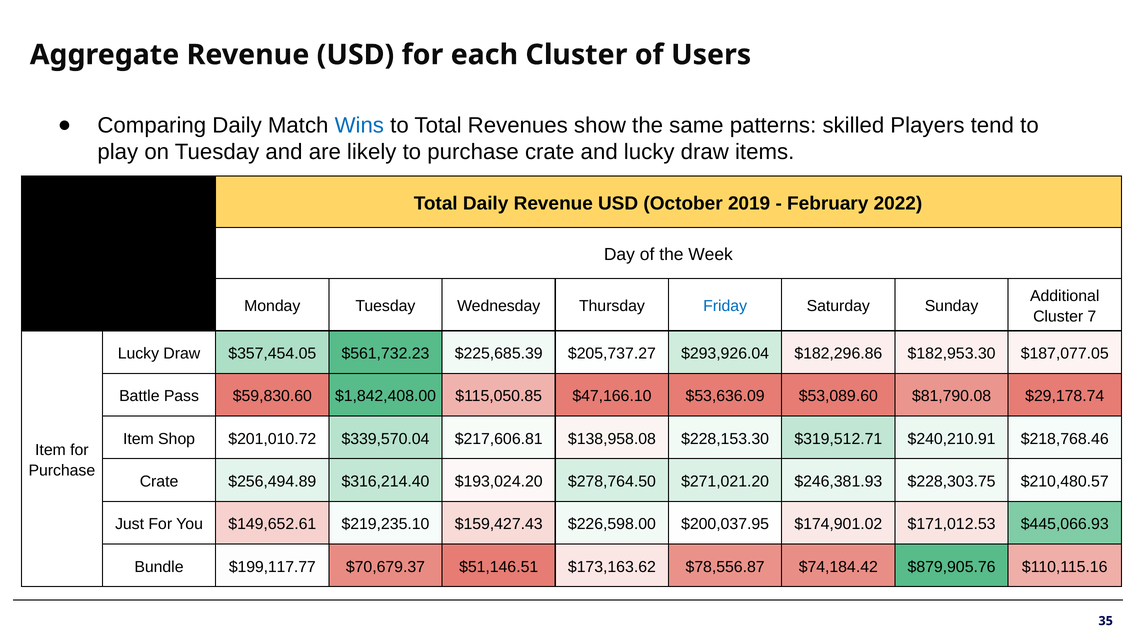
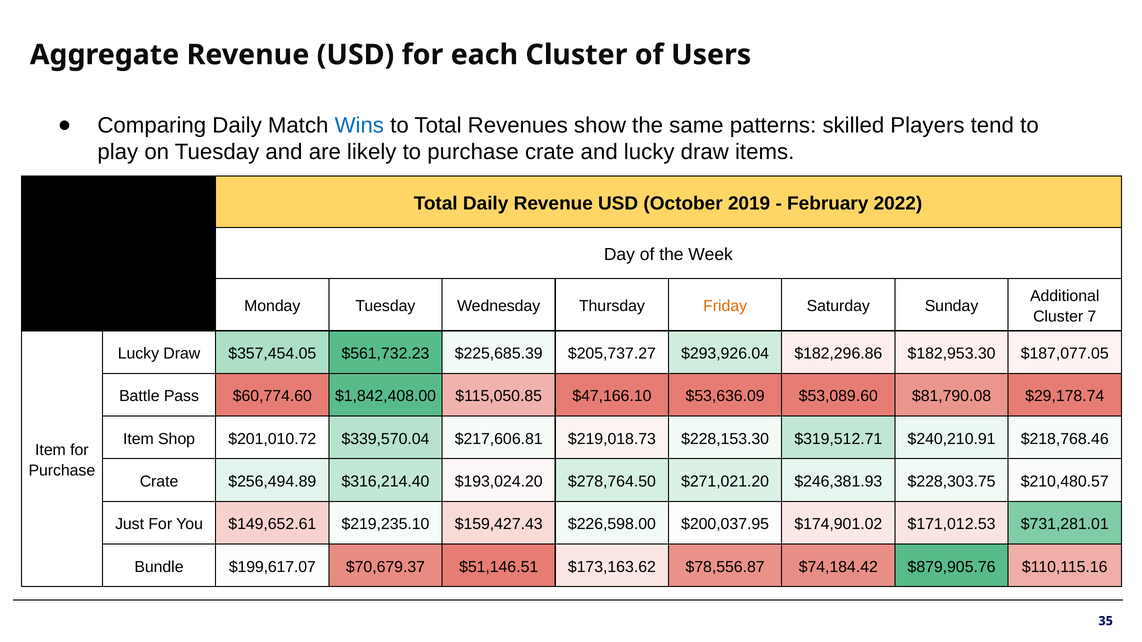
Friday colour: blue -> orange
$59,830.60: $59,830.60 -> $60,774.60
$138,958.08: $138,958.08 -> $219,018.73
$445,066.93: $445,066.93 -> $731,281.01
$199,117.77: $199,117.77 -> $199,617.07
